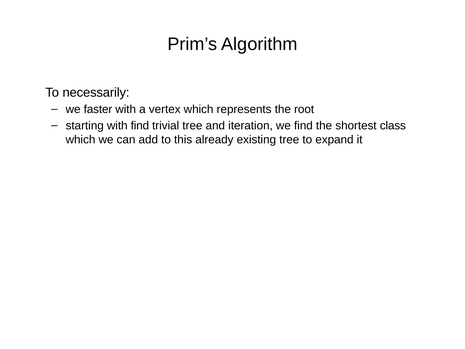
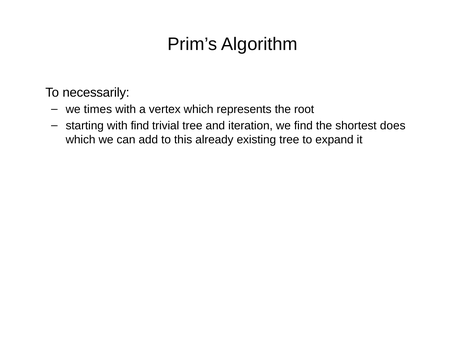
faster: faster -> times
class: class -> does
